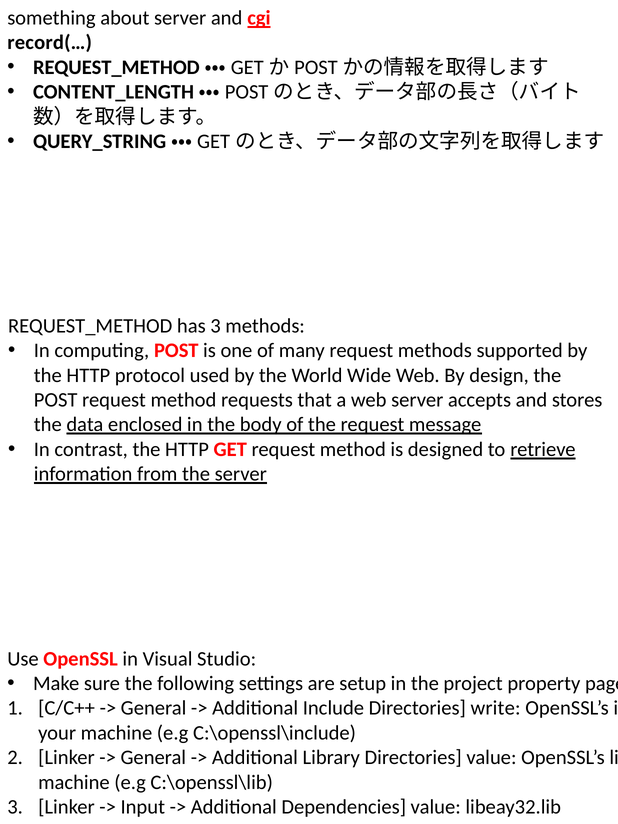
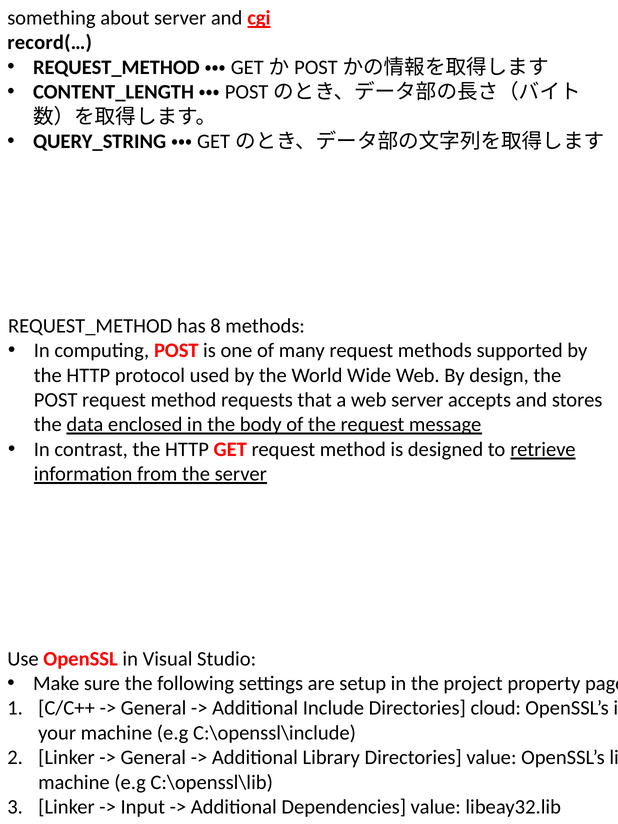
has 3: 3 -> 8
write: write -> cloud
